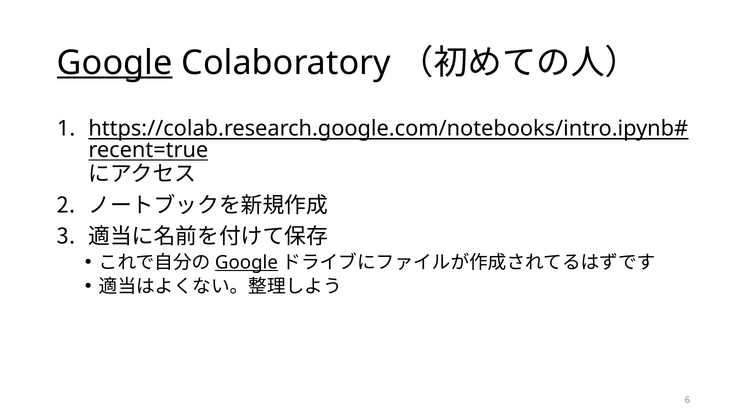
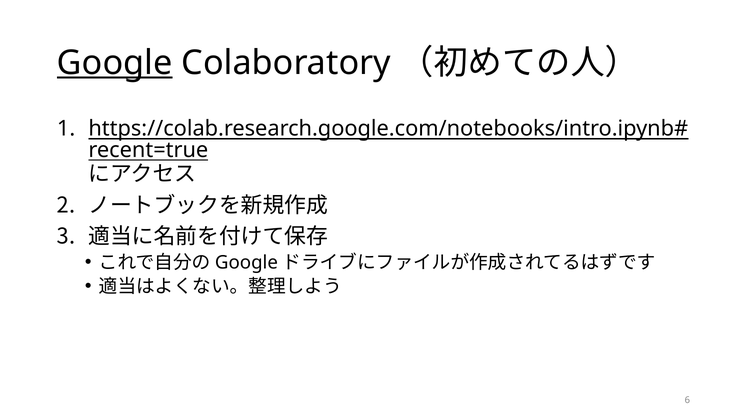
Google at (246, 263) underline: present -> none
